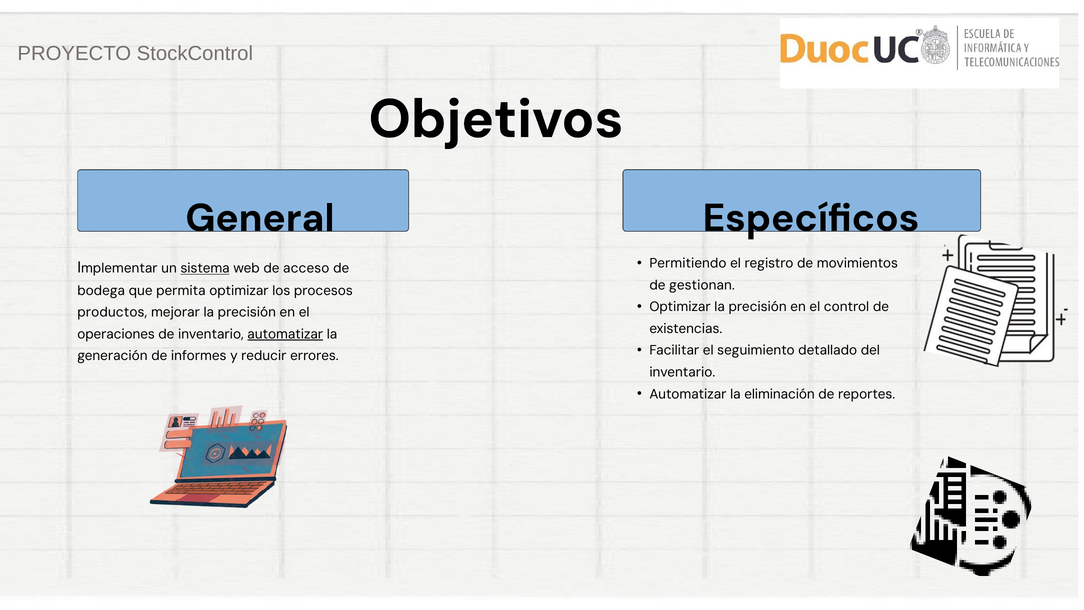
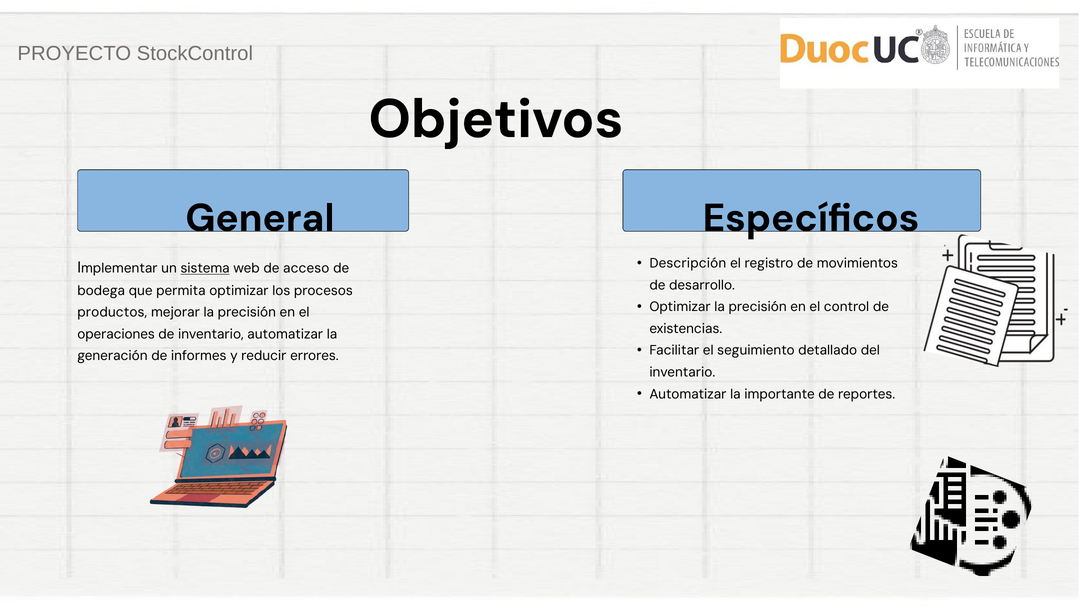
Permitiendo: Permitiendo -> Descripción
gestionan: gestionan -> desarrollo
automatizar at (285, 334) underline: present -> none
eliminación: eliminación -> importante
